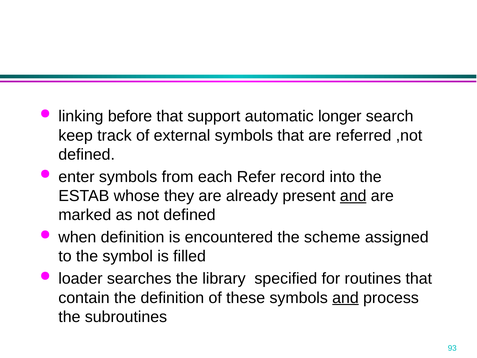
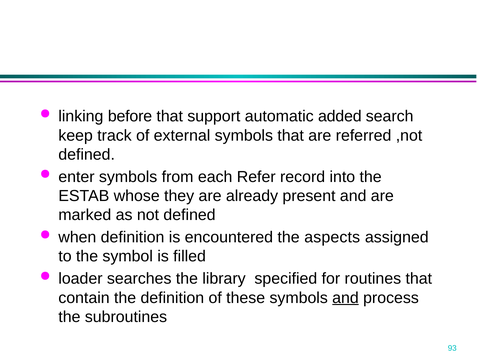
longer: longer -> added
and at (353, 196) underline: present -> none
scheme: scheme -> aspects
